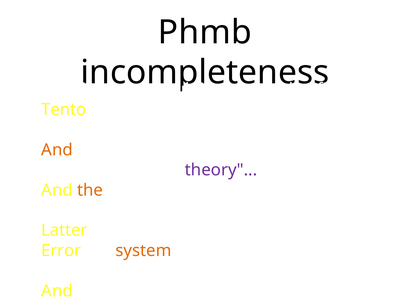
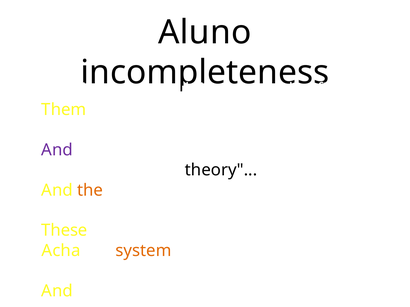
Phmb: Phmb -> Aluno
Tento: Tento -> Them
And at (57, 150) colour: orange -> purple
theory at (221, 170) colour: purple -> black
Latter: Latter -> These
Error: Error -> Acha
